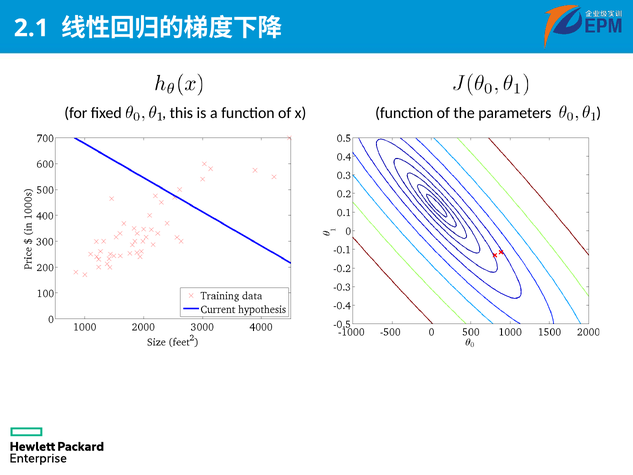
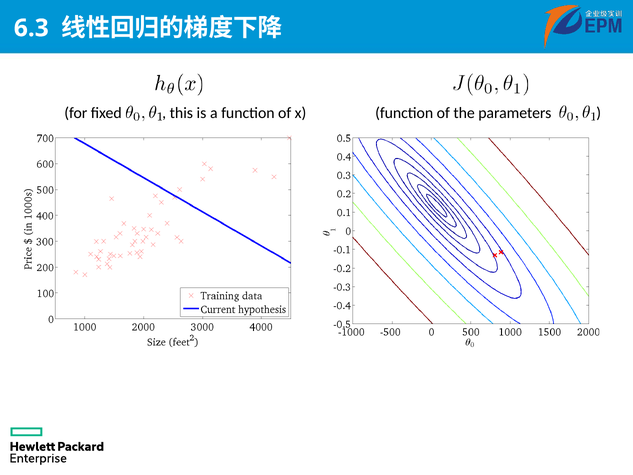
2.1: 2.1 -> 6.3
